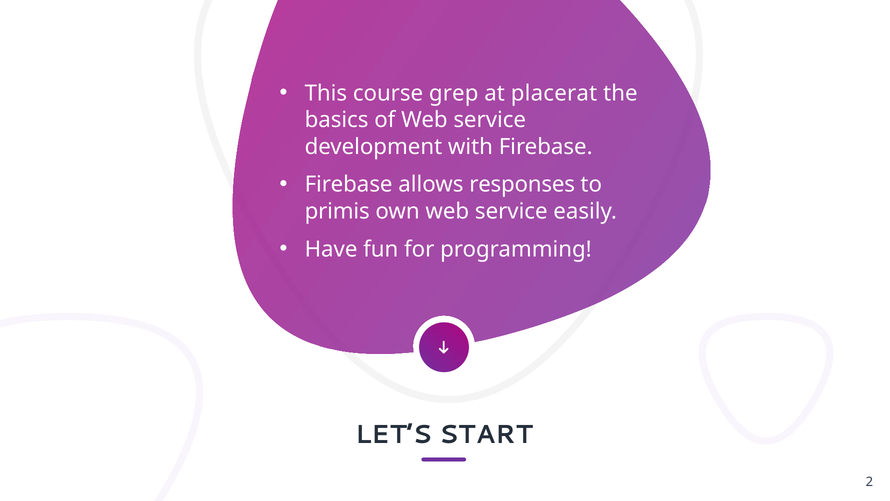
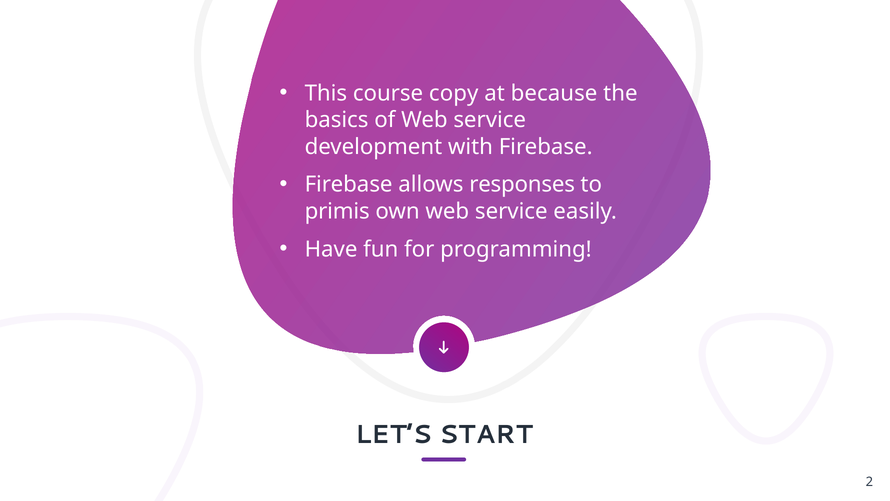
grep: grep -> copy
placerat: placerat -> because
